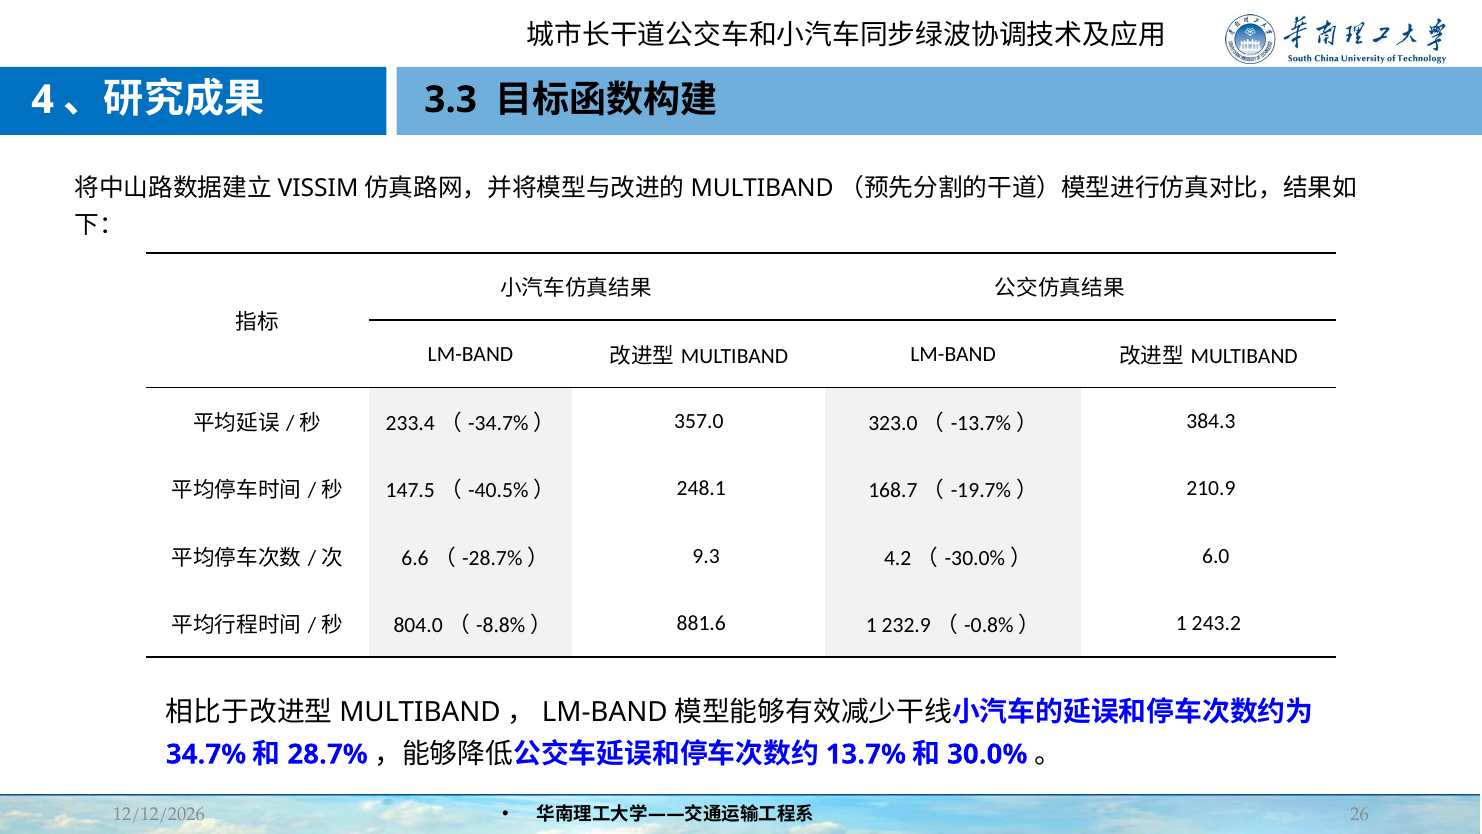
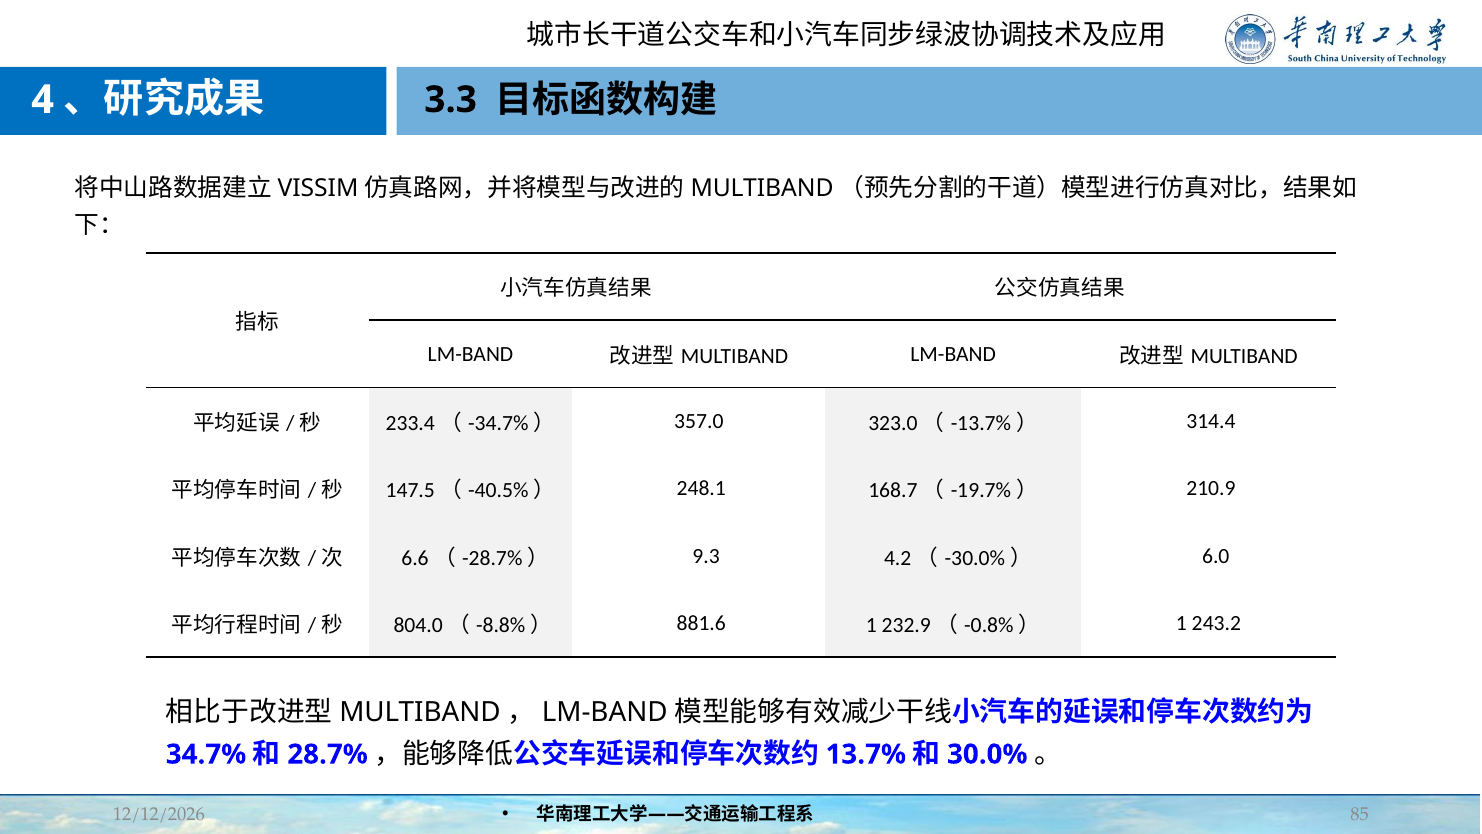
384.3: 384.3 -> 314.4
26: 26 -> 85
